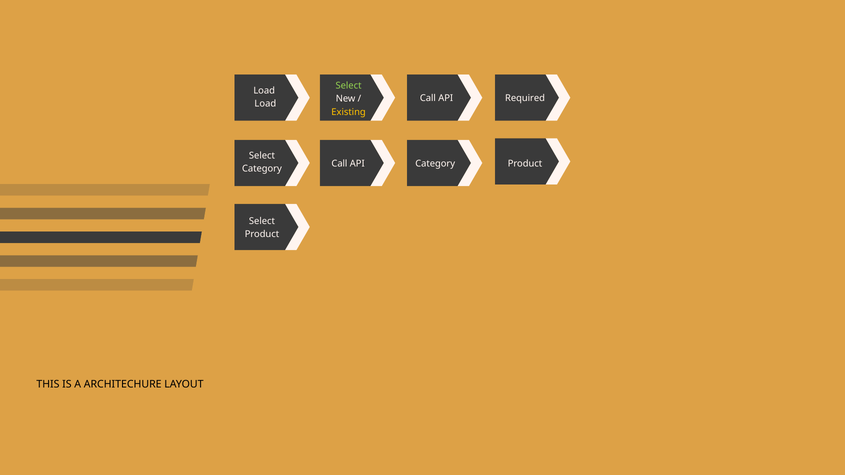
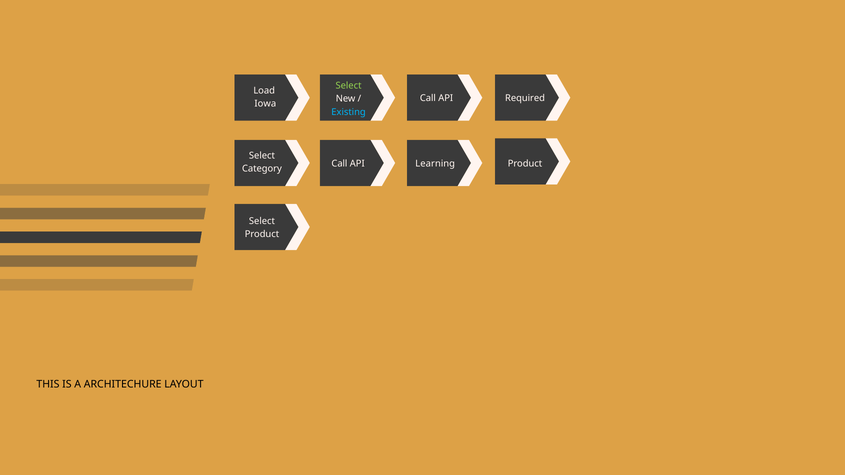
Load at (265, 104): Load -> Iowa
Existing colour: yellow -> light blue
API Category: Category -> Learning
